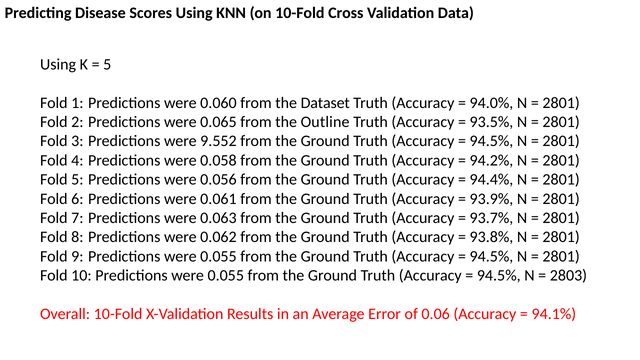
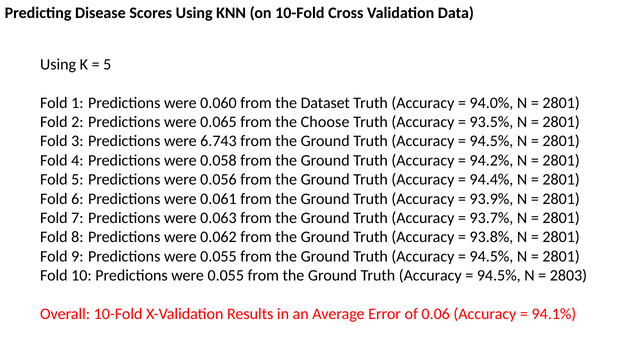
Outline: Outline -> Choose
9.552: 9.552 -> 6.743
